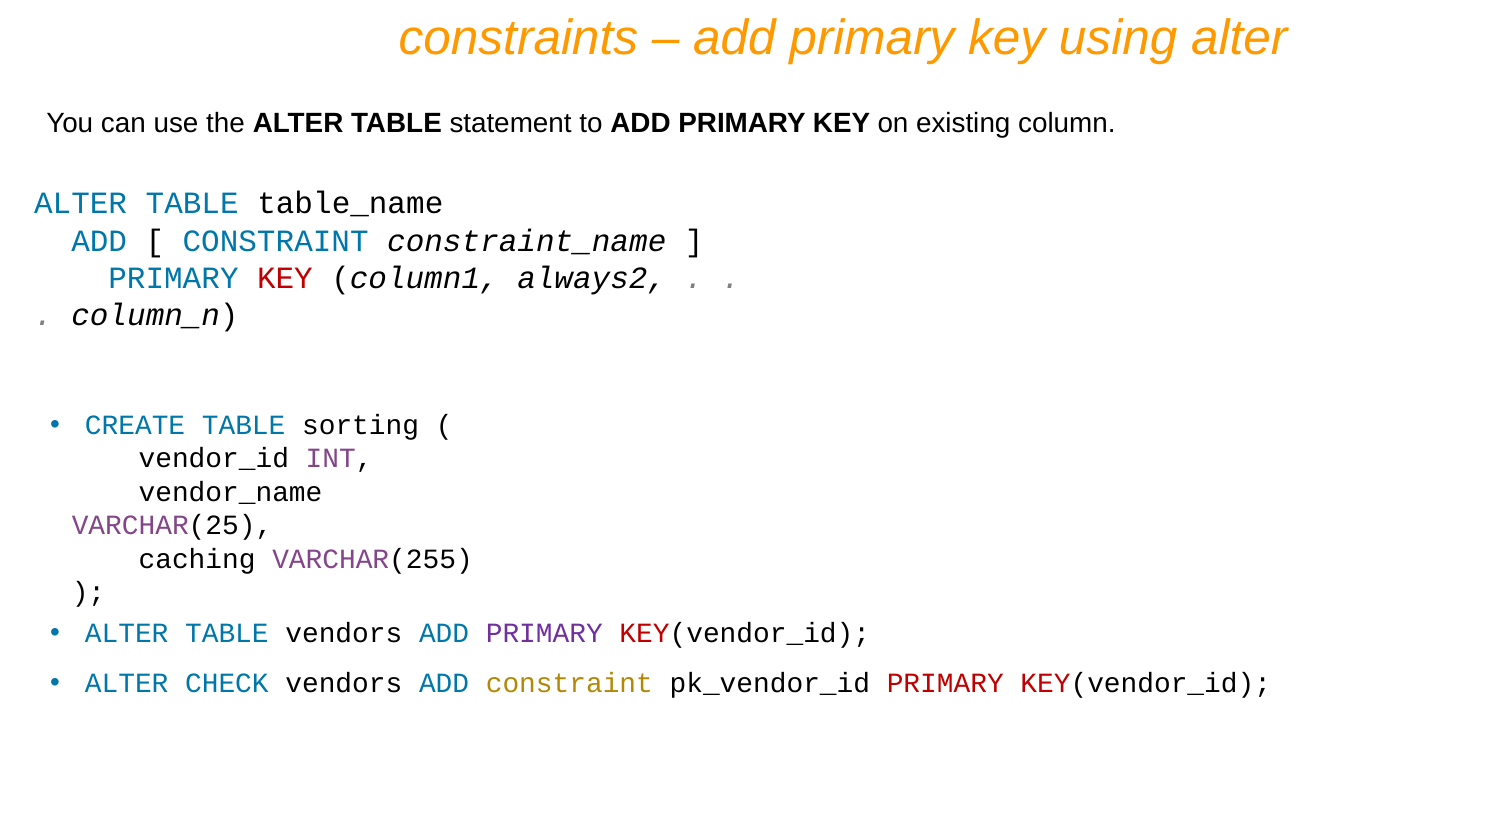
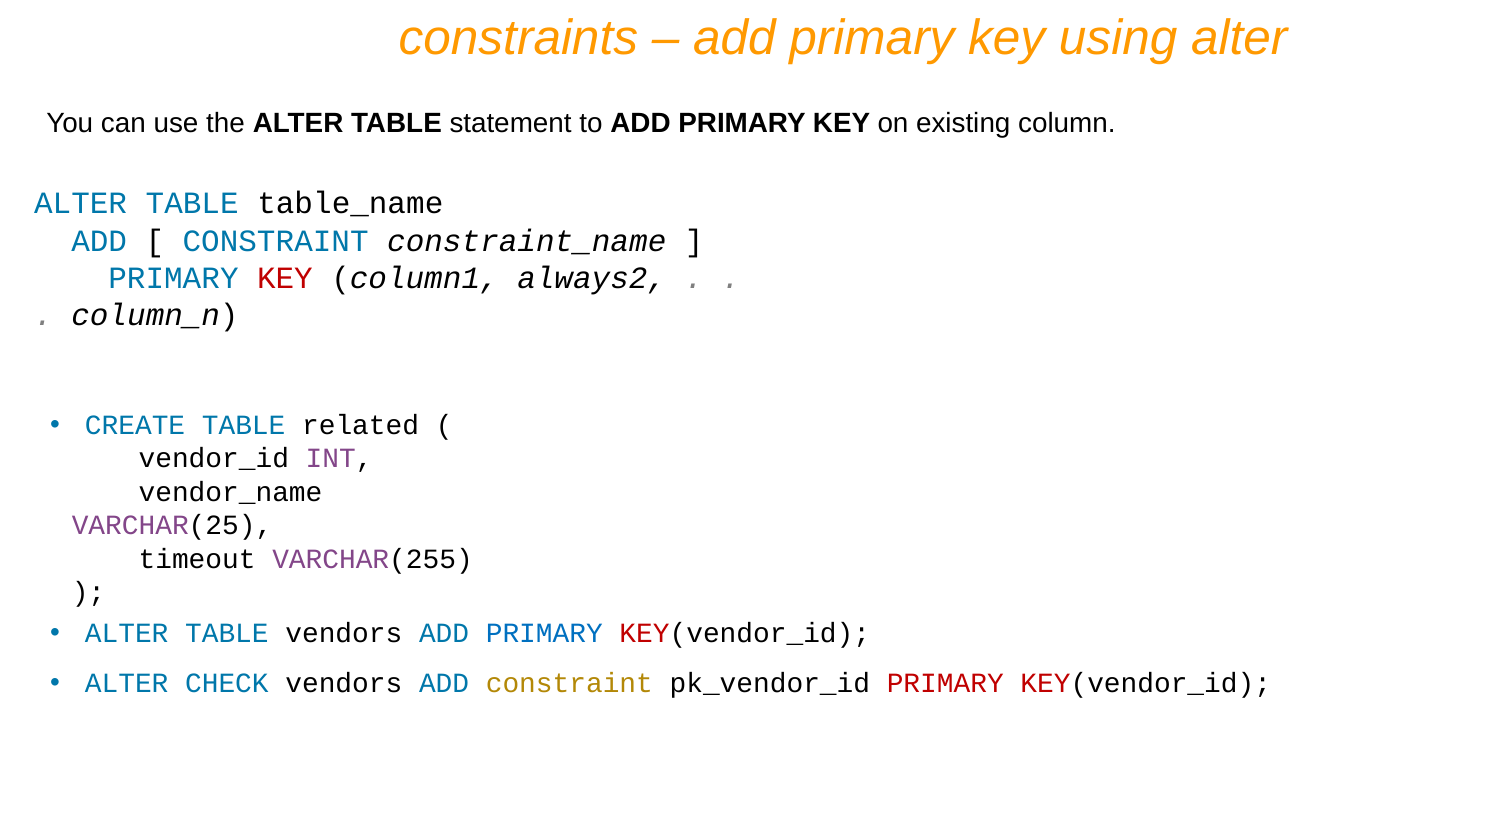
sorting: sorting -> related
caching: caching -> timeout
PRIMARY at (544, 634) colour: purple -> blue
